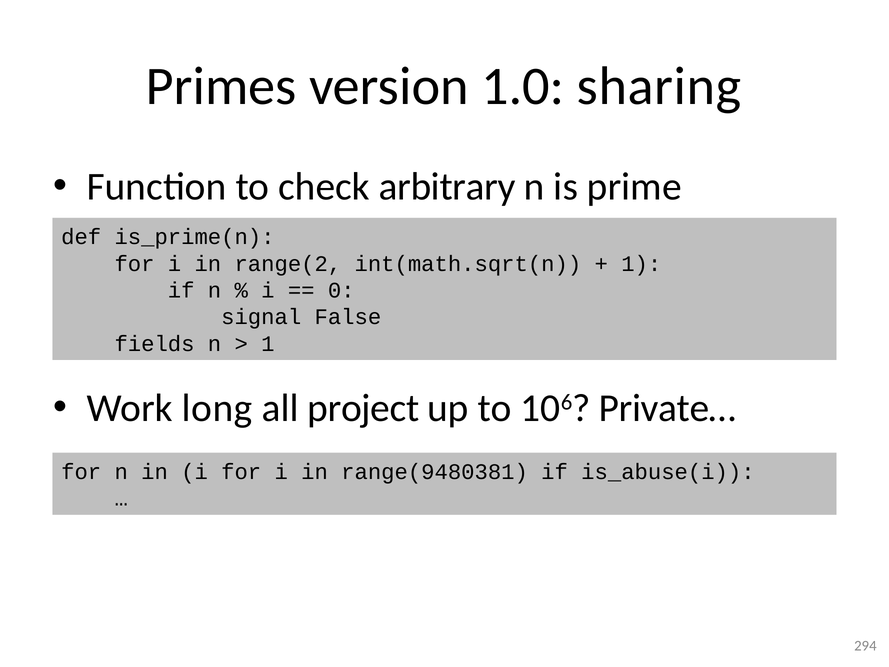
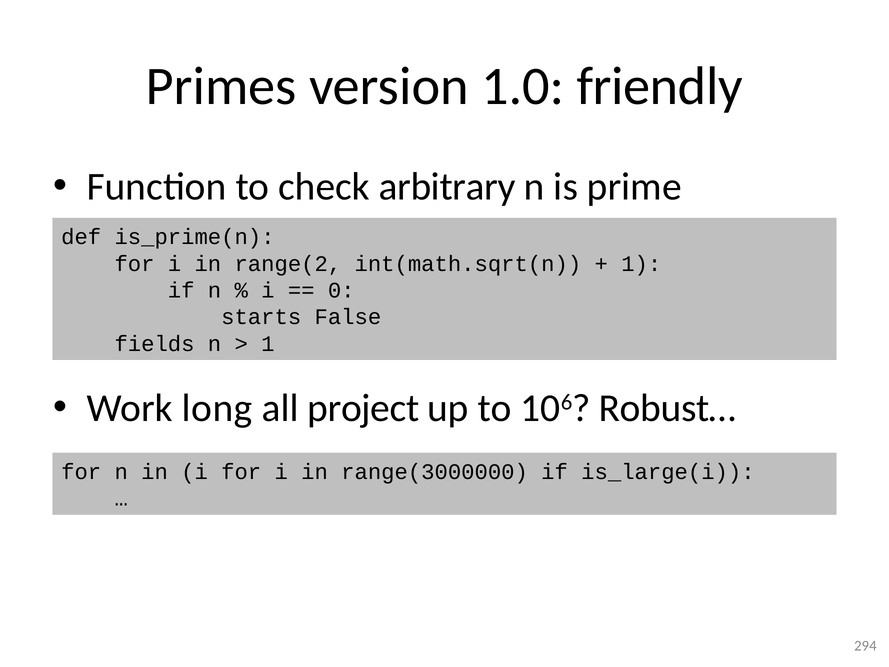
sharing: sharing -> friendly
signal: signal -> starts
Private…: Private… -> Robust…
range(9480381: range(9480381 -> range(3000000
is_abuse(i: is_abuse(i -> is_large(i
